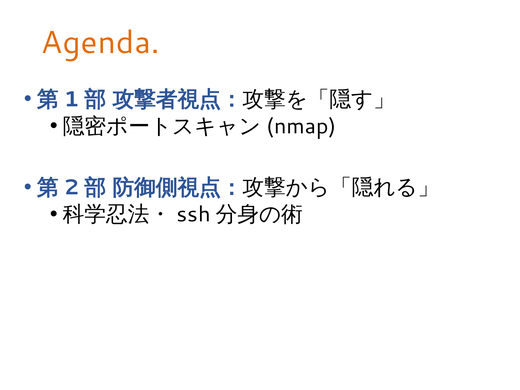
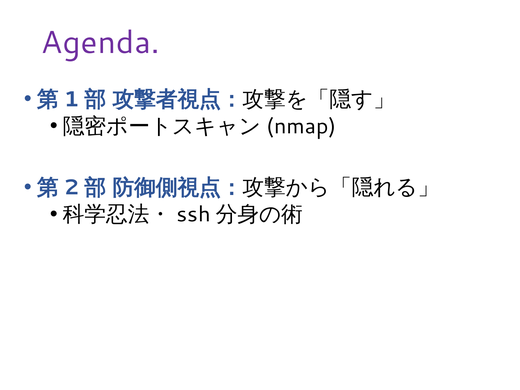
Agenda colour: orange -> purple
